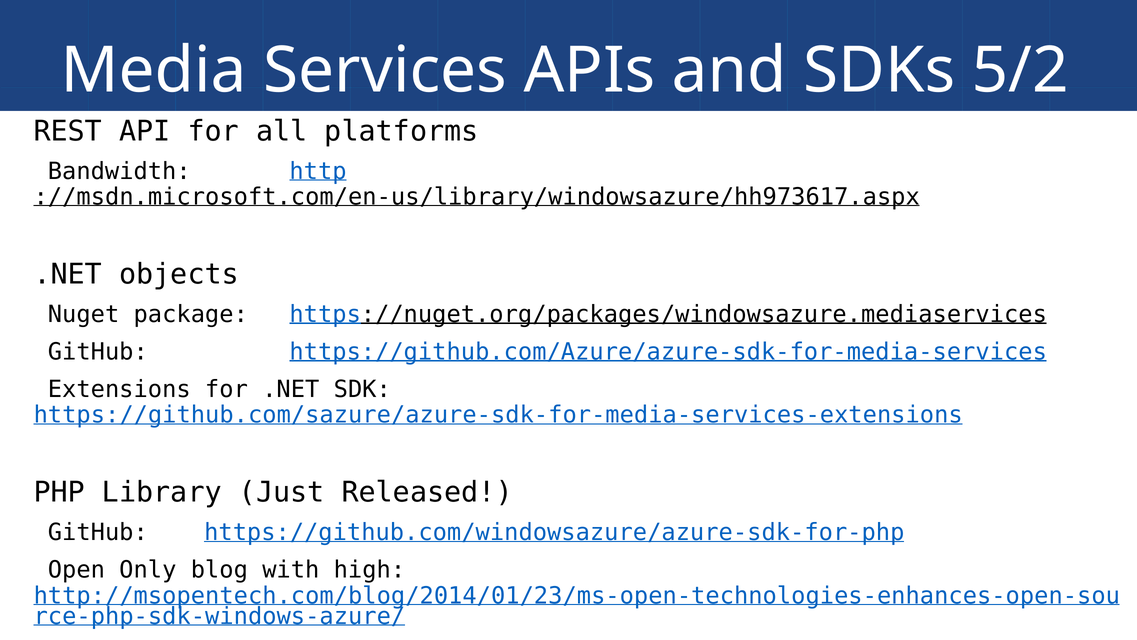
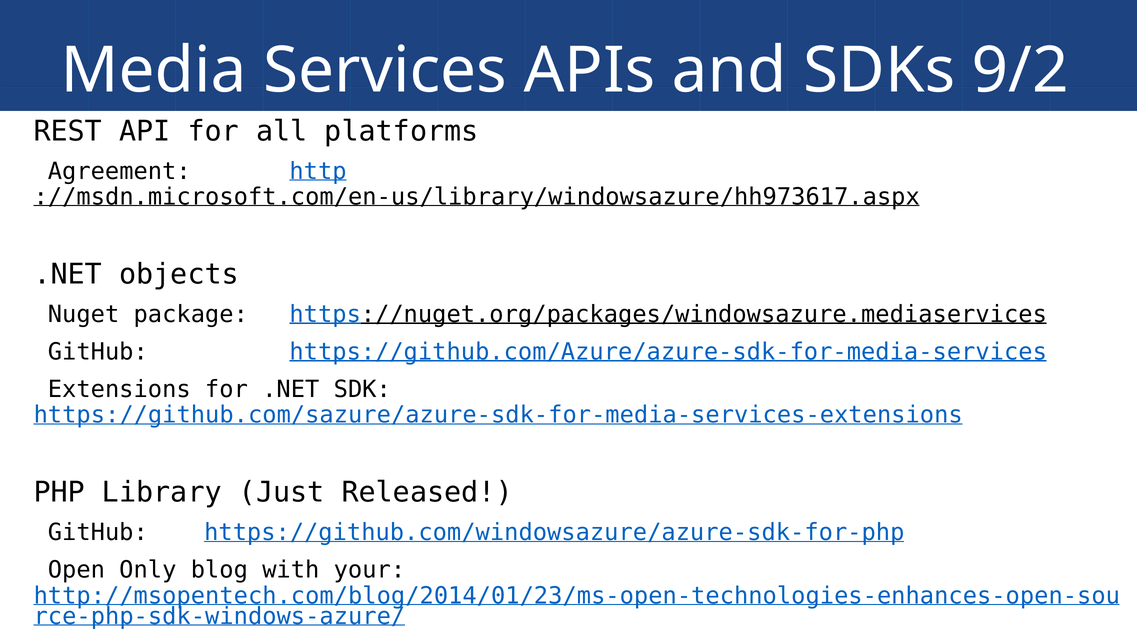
5/2: 5/2 -> 9/2
Bandwidth: Bandwidth -> Agreement
high: high -> your
